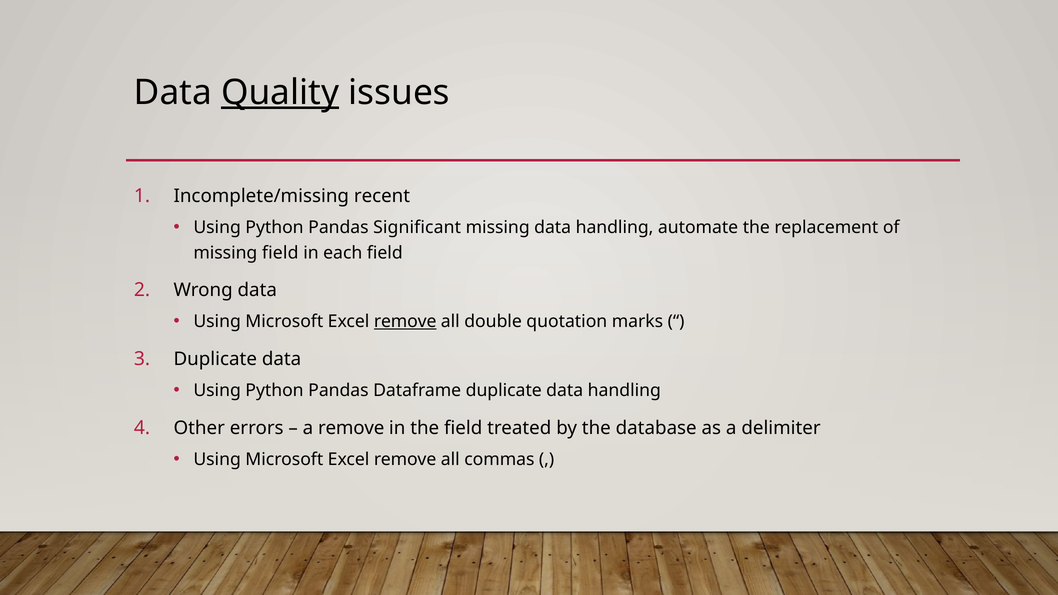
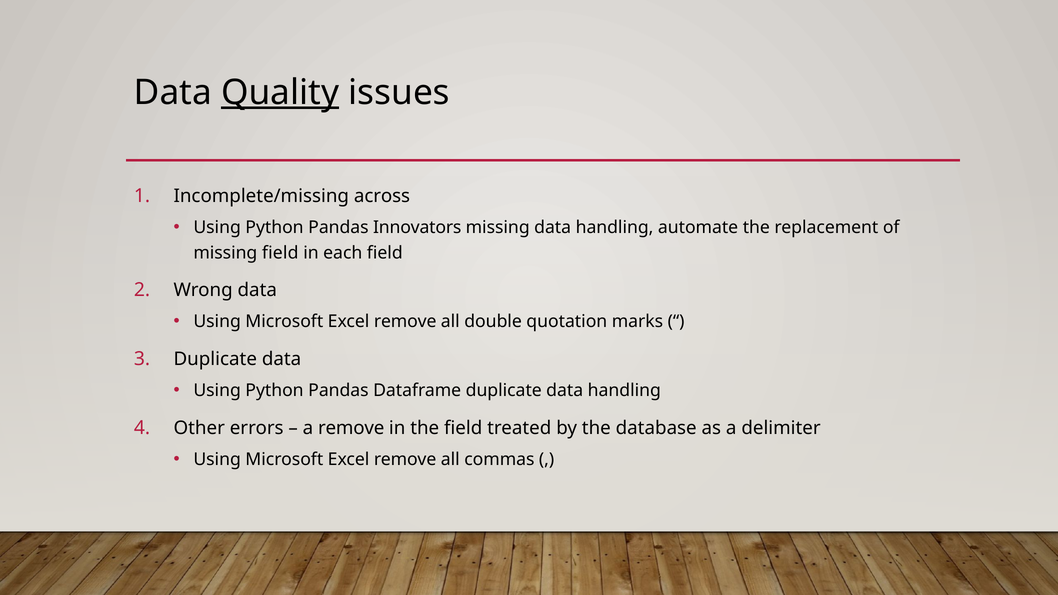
recent: recent -> across
Significant: Significant -> Innovators
remove at (405, 322) underline: present -> none
